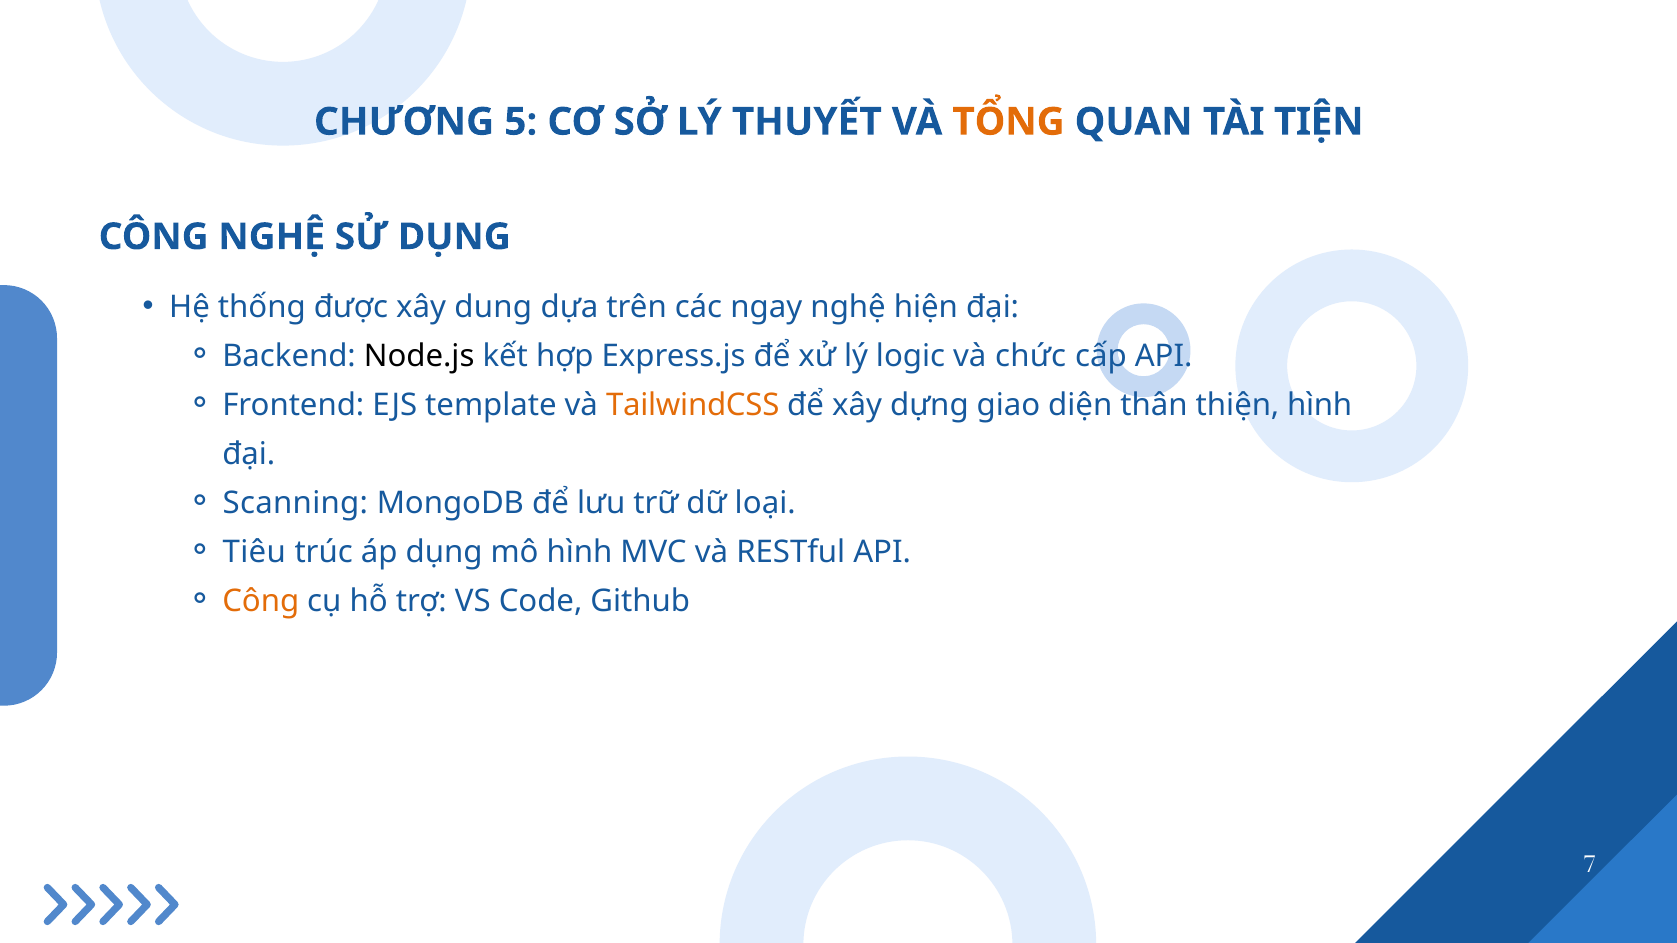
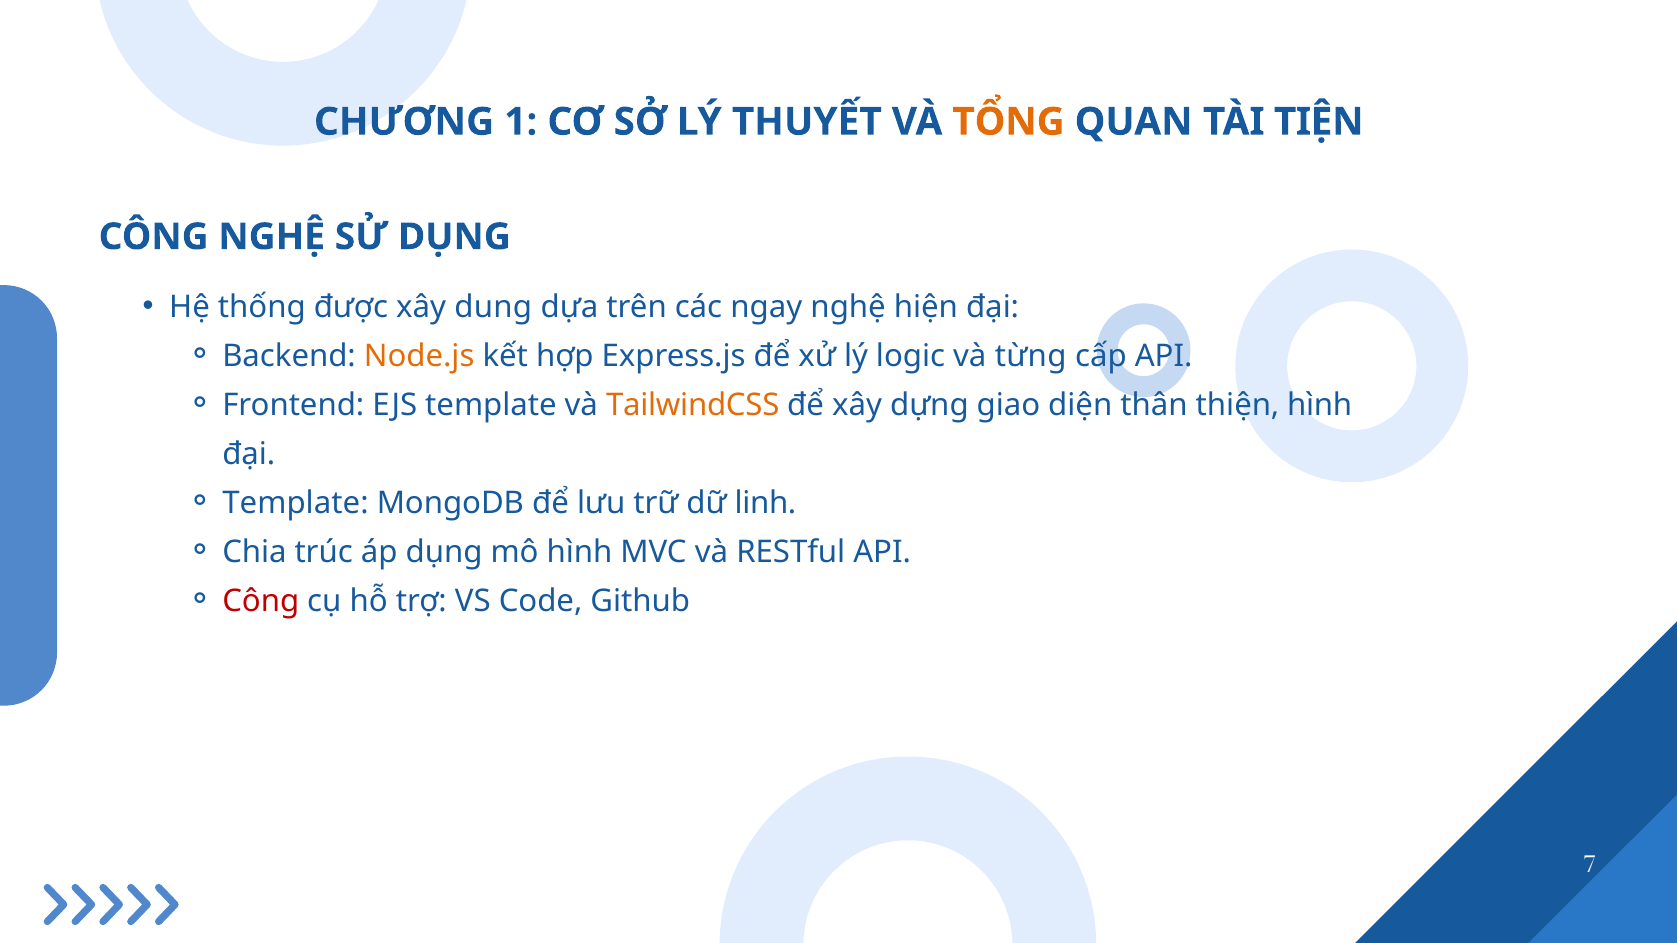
5: 5 -> 1
Node.js colour: black -> orange
chức: chức -> từng
Scanning at (295, 503): Scanning -> Template
loại: loại -> linh
Tiêu: Tiêu -> Chia
Công at (261, 601) colour: orange -> red
